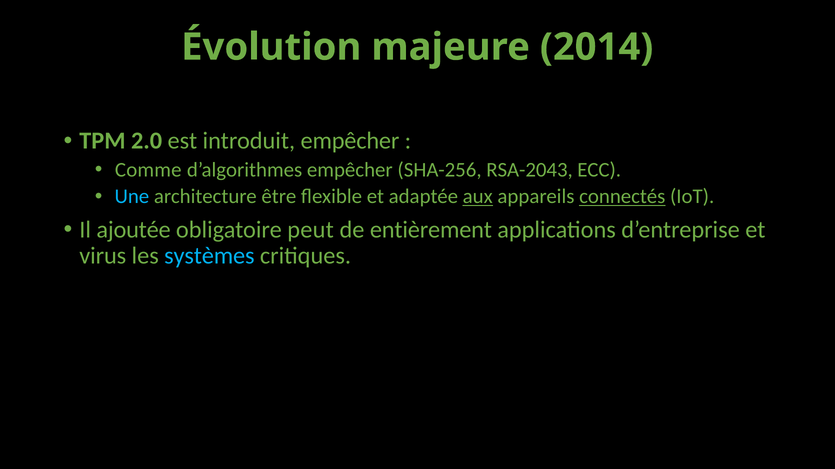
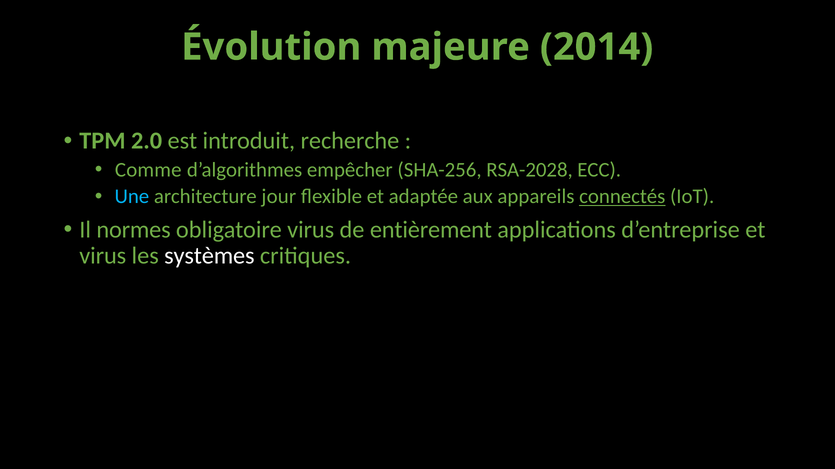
introduit empêcher: empêcher -> recherche
RSA-2043: RSA-2043 -> RSA-2028
être: être -> jour
aux underline: present -> none
ajoutée: ajoutée -> normes
obligatoire peut: peut -> virus
systèmes colour: light blue -> white
